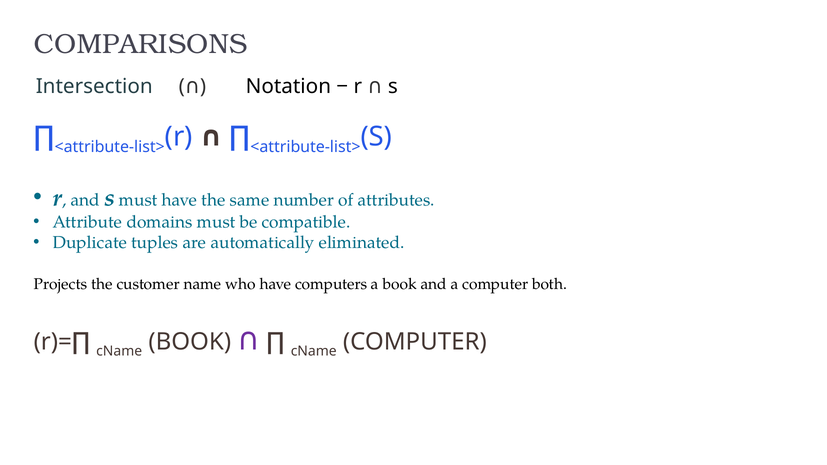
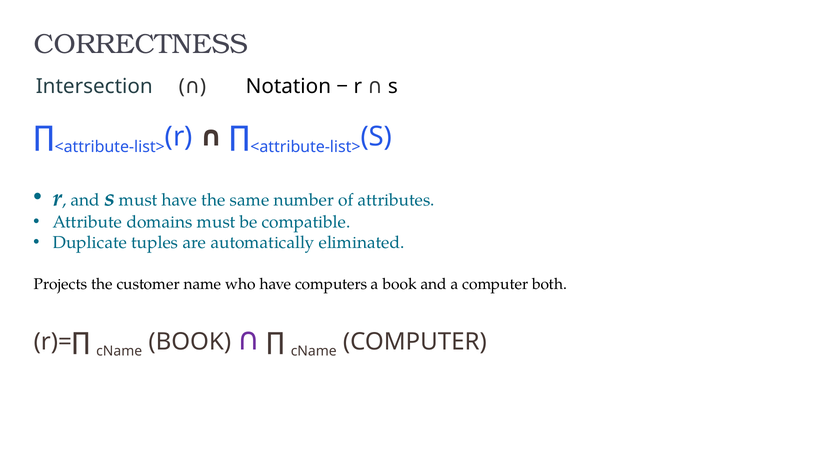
COMPARISONS: COMPARISONS -> CORRECTNESS
